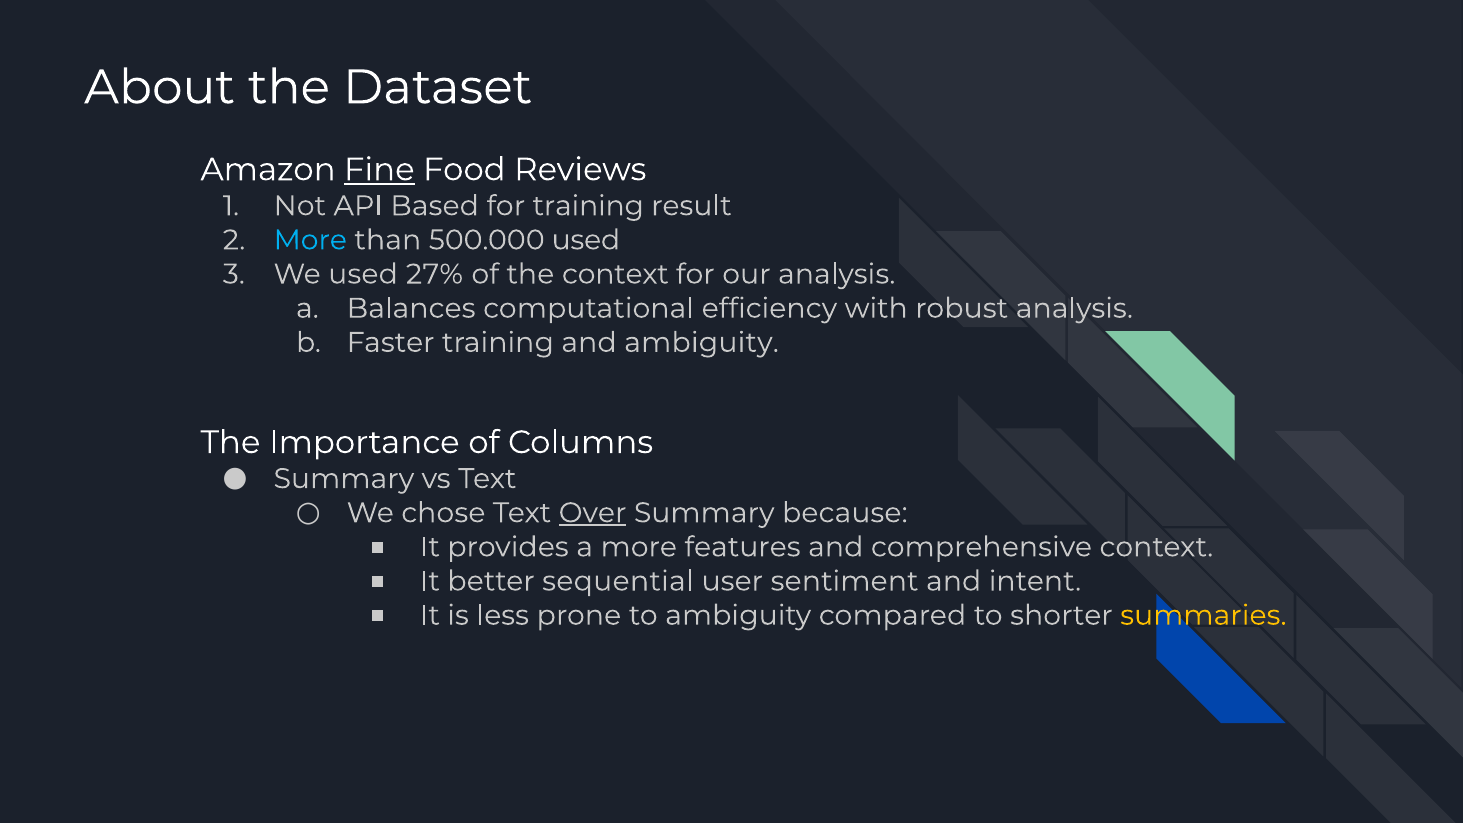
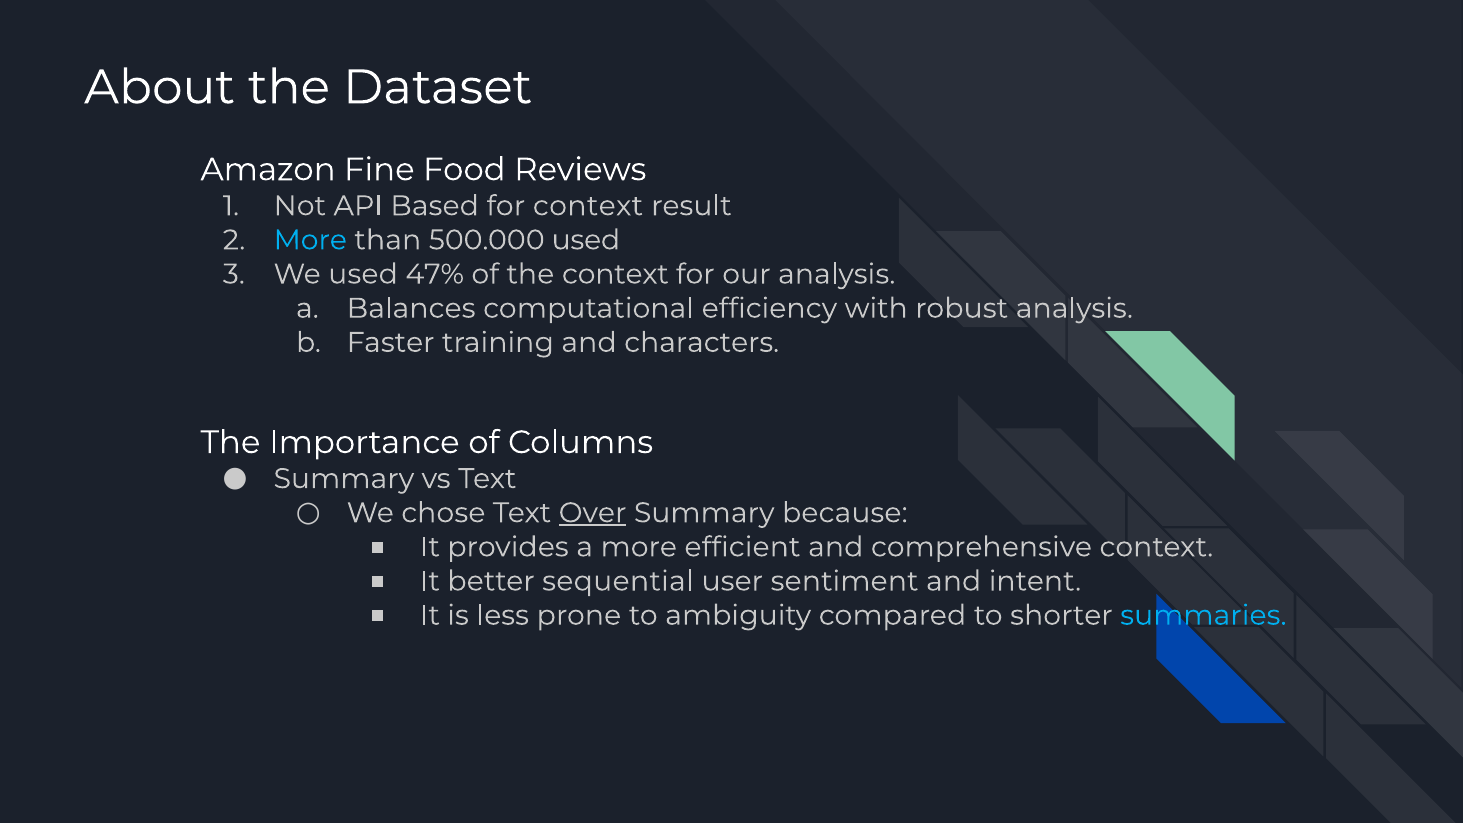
Fine underline: present -> none
for training: training -> context
27%: 27% -> 47%
and ambiguity: ambiguity -> characters
features: features -> efficient
summaries colour: yellow -> light blue
